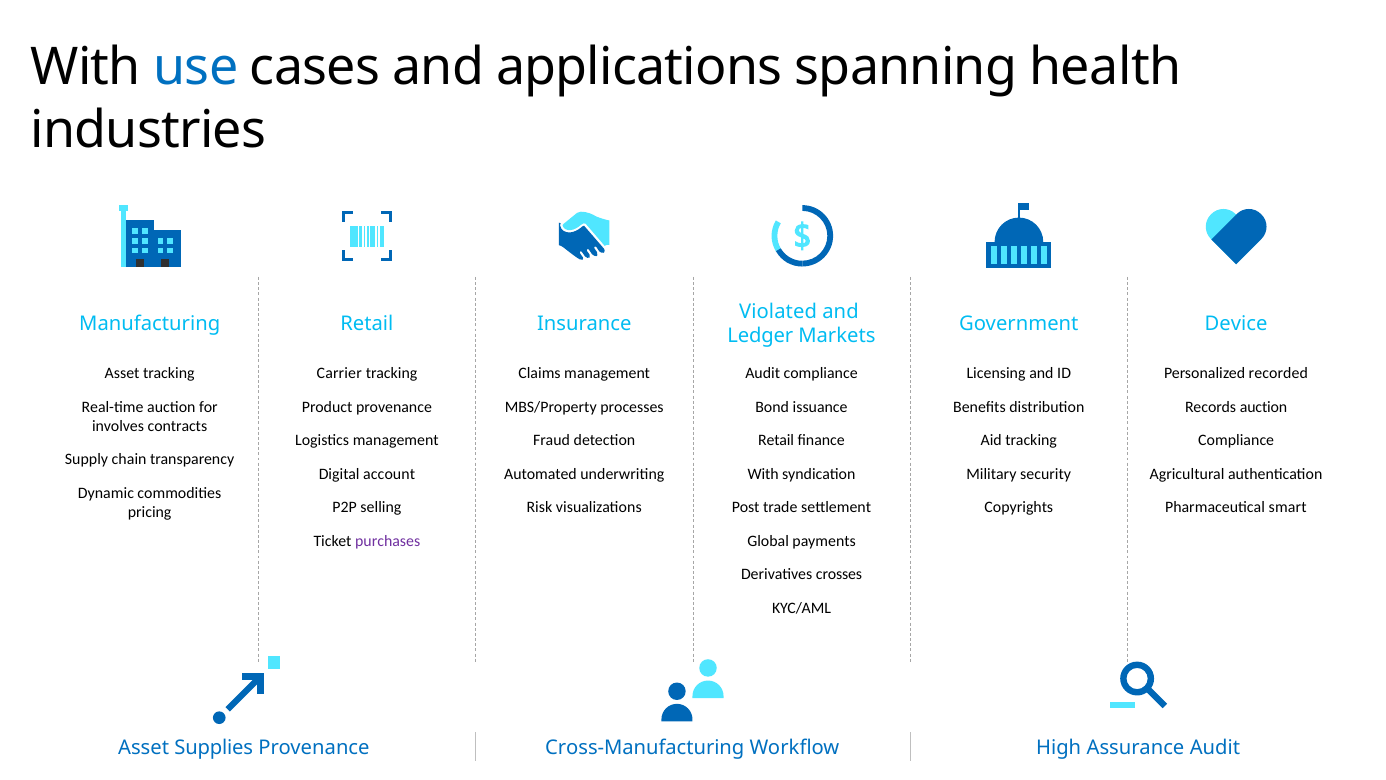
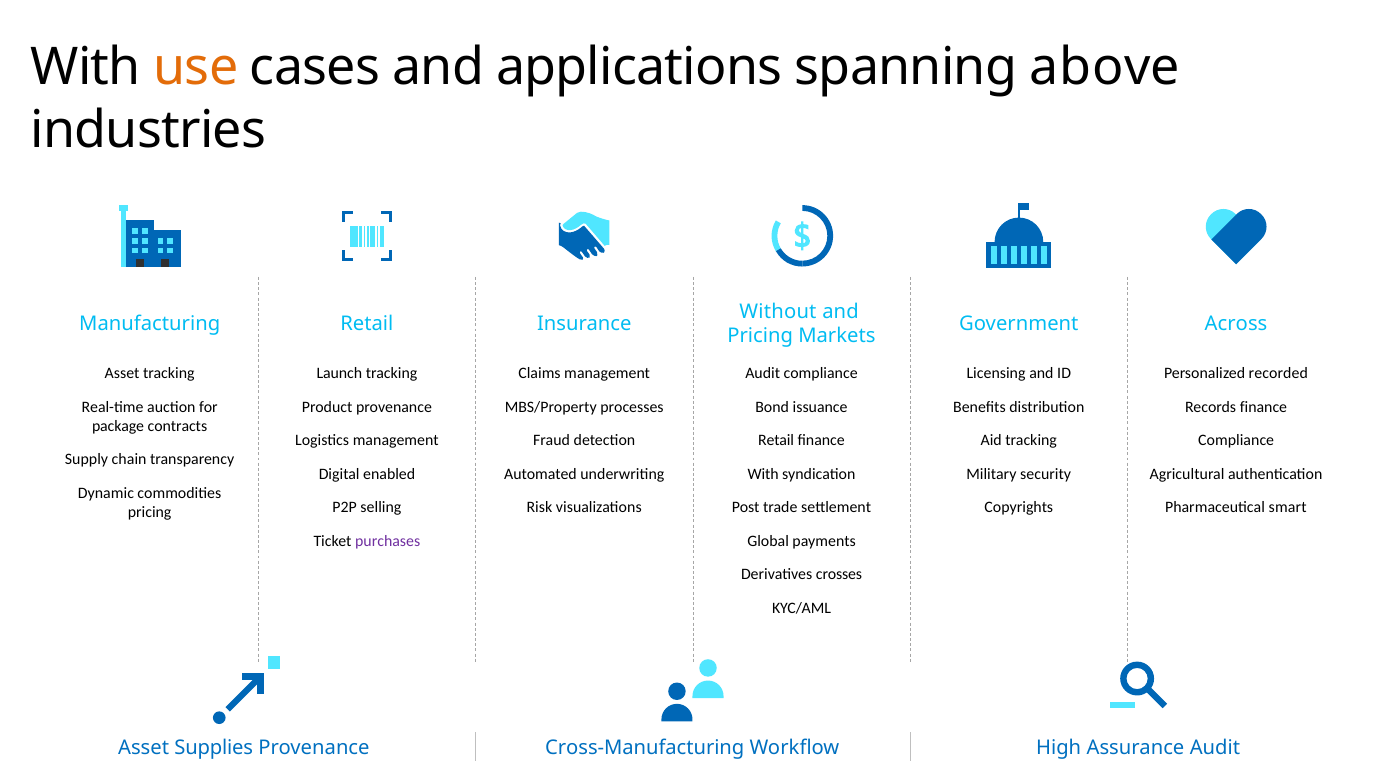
use colour: blue -> orange
health: health -> above
Violated: Violated -> Without
Device: Device -> Across
Ledger at (760, 335): Ledger -> Pricing
Carrier: Carrier -> Launch
Records auction: auction -> finance
involves: involves -> package
account: account -> enabled
